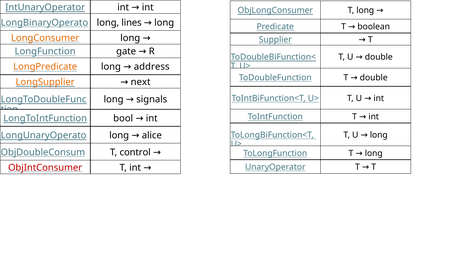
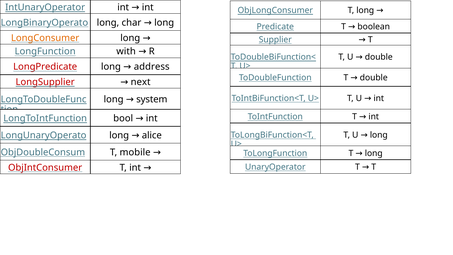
lines: lines -> char
gate: gate -> with
LongPredicate colour: orange -> red
LongSupplier colour: orange -> red
signals: signals -> system
control: control -> mobile
